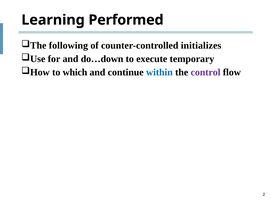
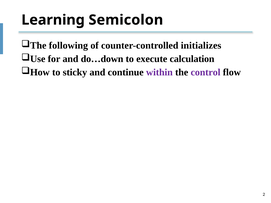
Performed: Performed -> Semicolon
temporary: temporary -> calculation
which: which -> sticky
within colour: blue -> purple
